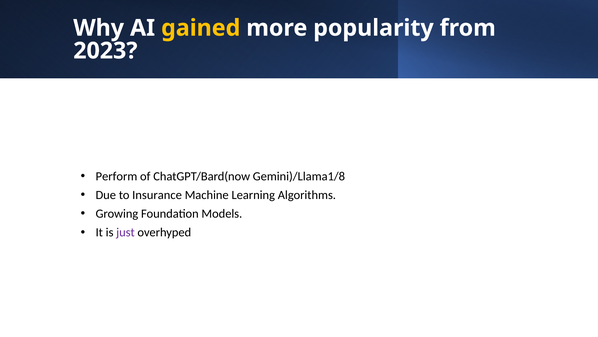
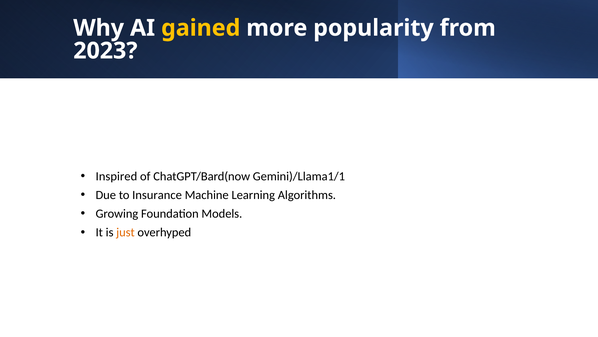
Perform: Perform -> Inspired
Gemini)/Llama1/8: Gemini)/Llama1/8 -> Gemini)/Llama1/1
just colour: purple -> orange
